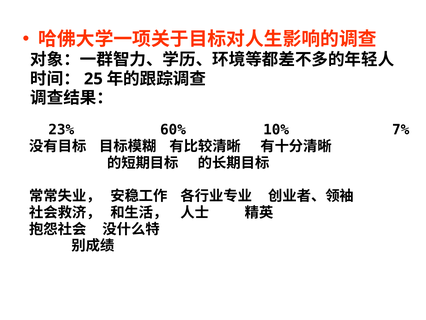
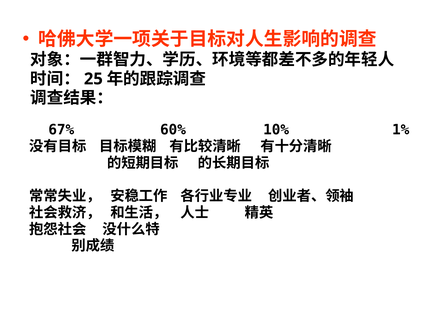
23%: 23% -> 67%
7%: 7% -> 1%
